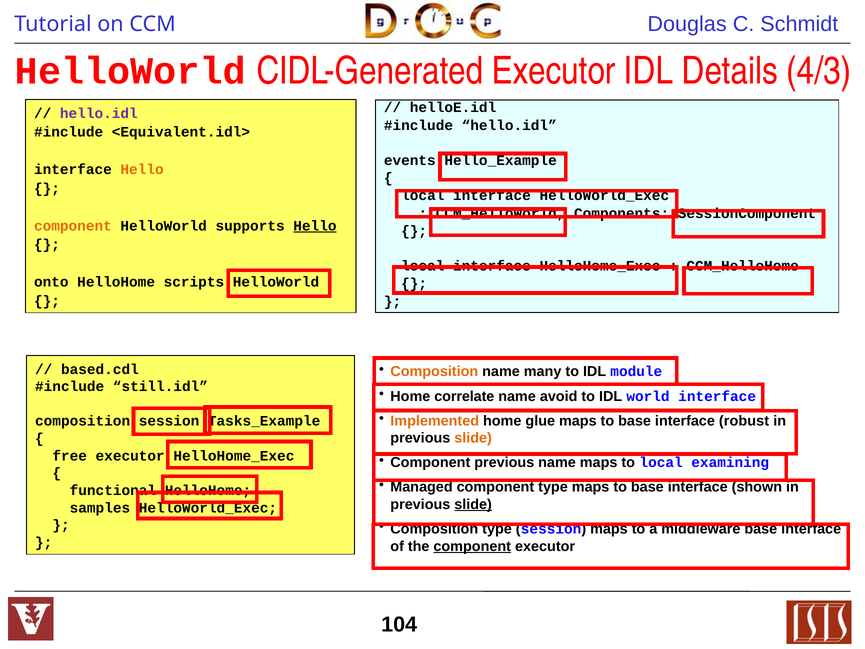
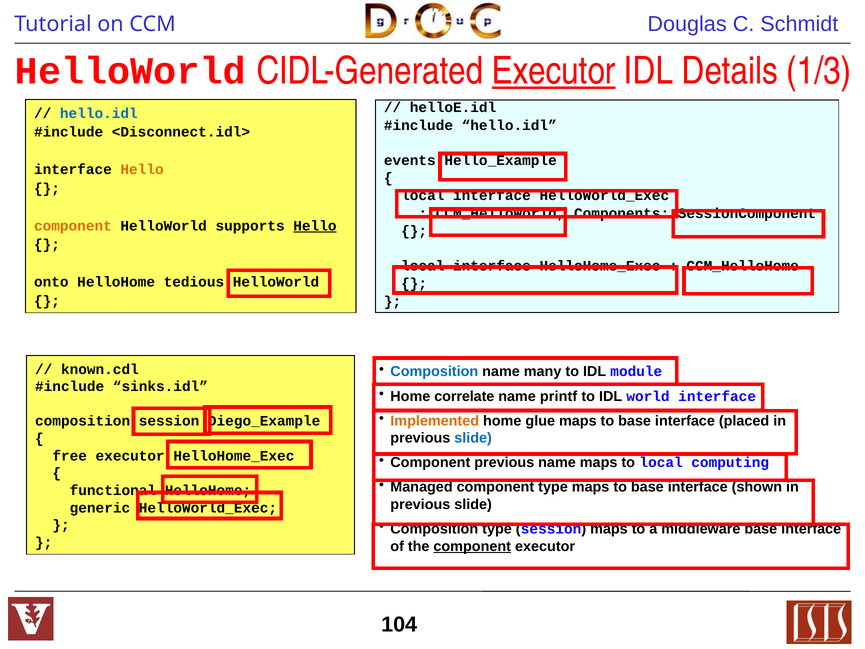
Executor at (554, 71) underline: none -> present
4/3: 4/3 -> 1/3
hello.idl at (99, 113) colour: purple -> blue
<Equivalent.idl>: <Equivalent.idl> -> <Disconnect.idl>
scripts: scripts -> tedious
based.cdl: based.cdl -> known.cdl
Composition at (434, 372) colour: orange -> blue
still.idl: still.idl -> sinks.idl
avoid: avoid -> printf
robust: robust -> placed
Tasks_Example: Tasks_Example -> Diego_Example
slide at (473, 438) colour: orange -> blue
examining: examining -> computing
slide at (473, 504) underline: present -> none
samples: samples -> generic
